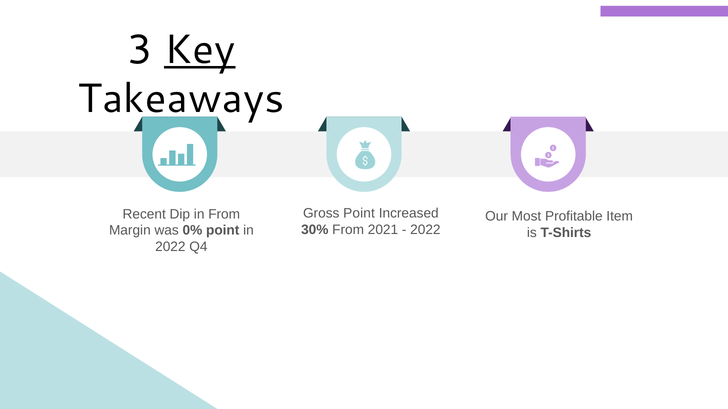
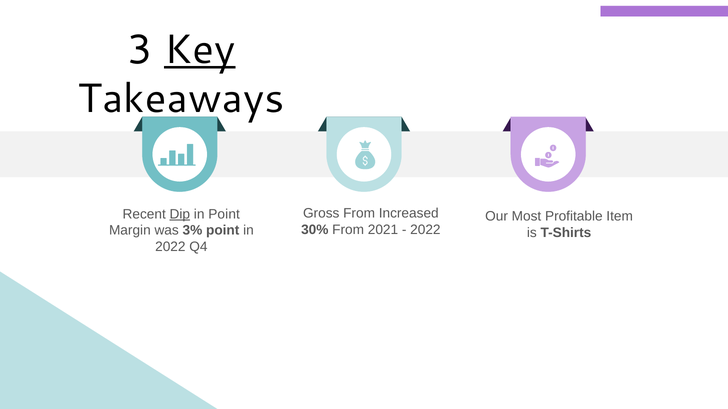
Gross Point: Point -> From
Dip underline: none -> present
in From: From -> Point
0%: 0% -> 3%
